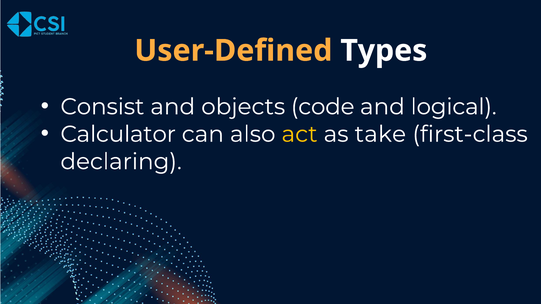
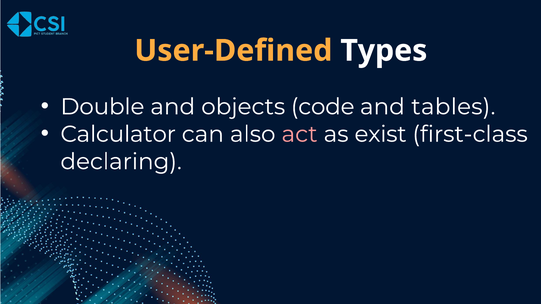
Consist: Consist -> Double
logical: logical -> tables
act colour: yellow -> pink
take: take -> exist
